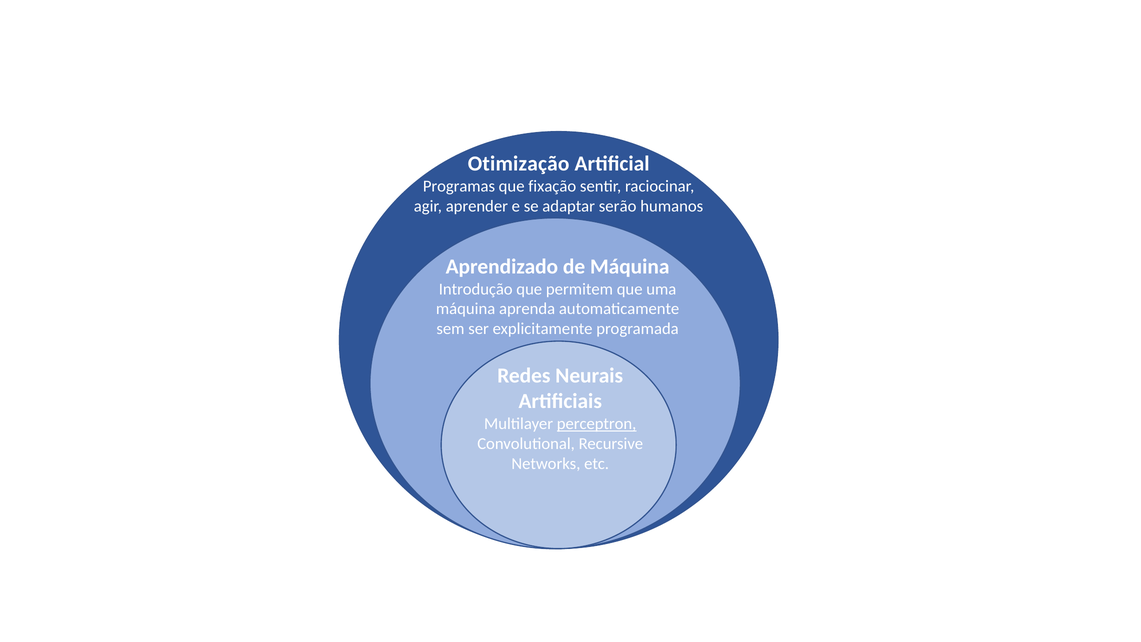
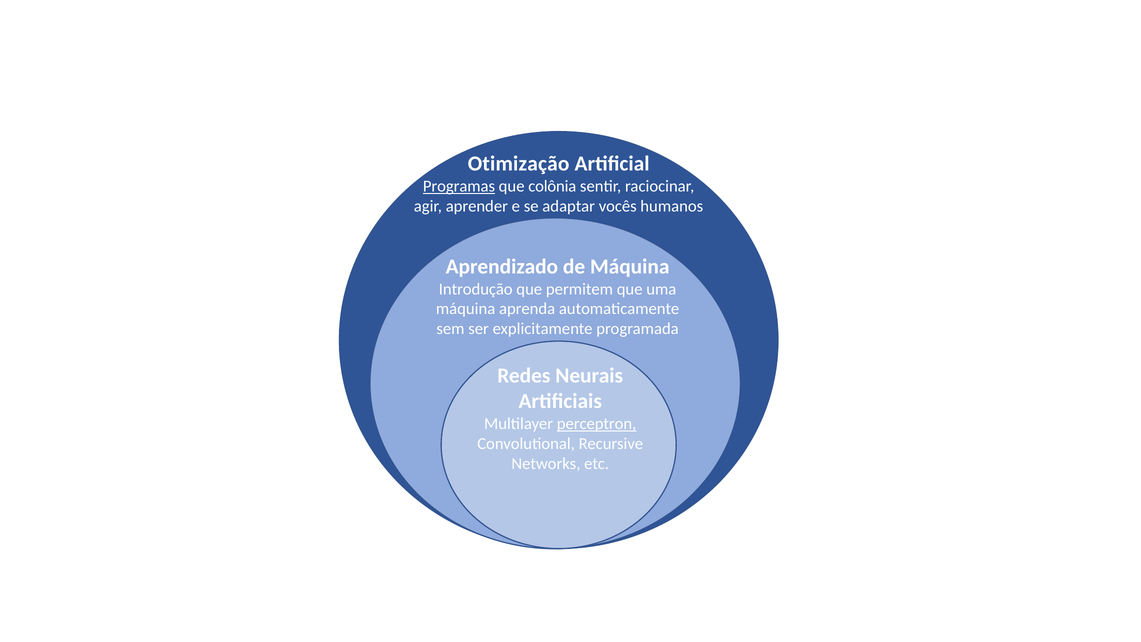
Programas underline: none -> present
fixação: fixação -> colônia
serão: serão -> vocês
